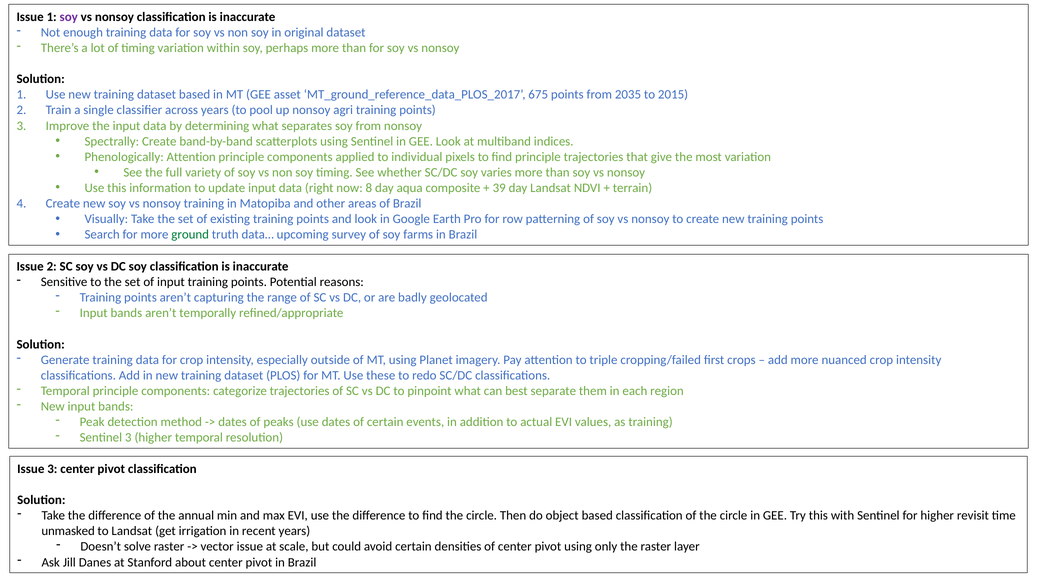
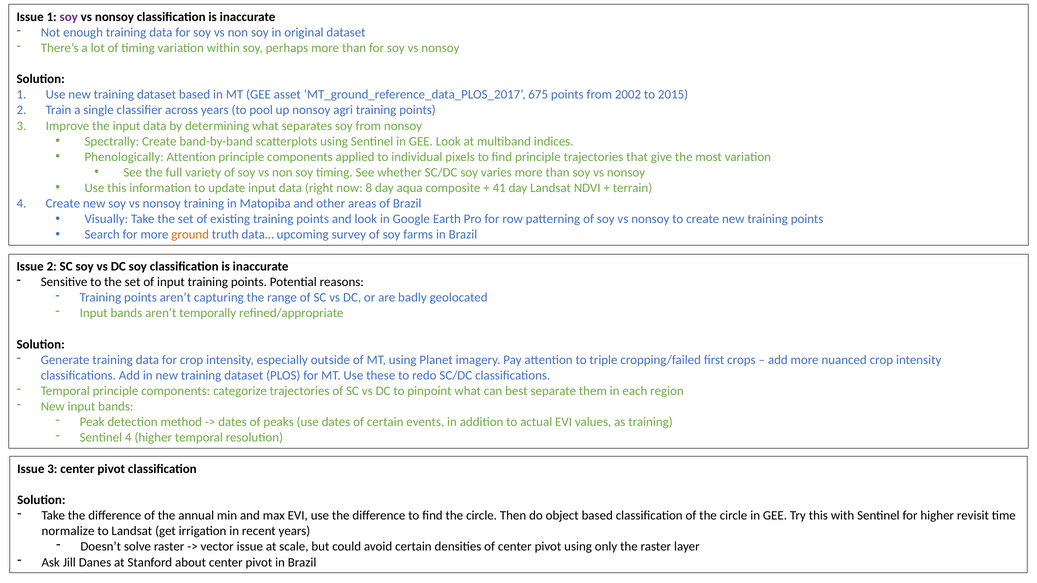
2035: 2035 -> 2002
39: 39 -> 41
ground colour: green -> orange
Sentinel 3: 3 -> 4
unmasked: unmasked -> normalize
